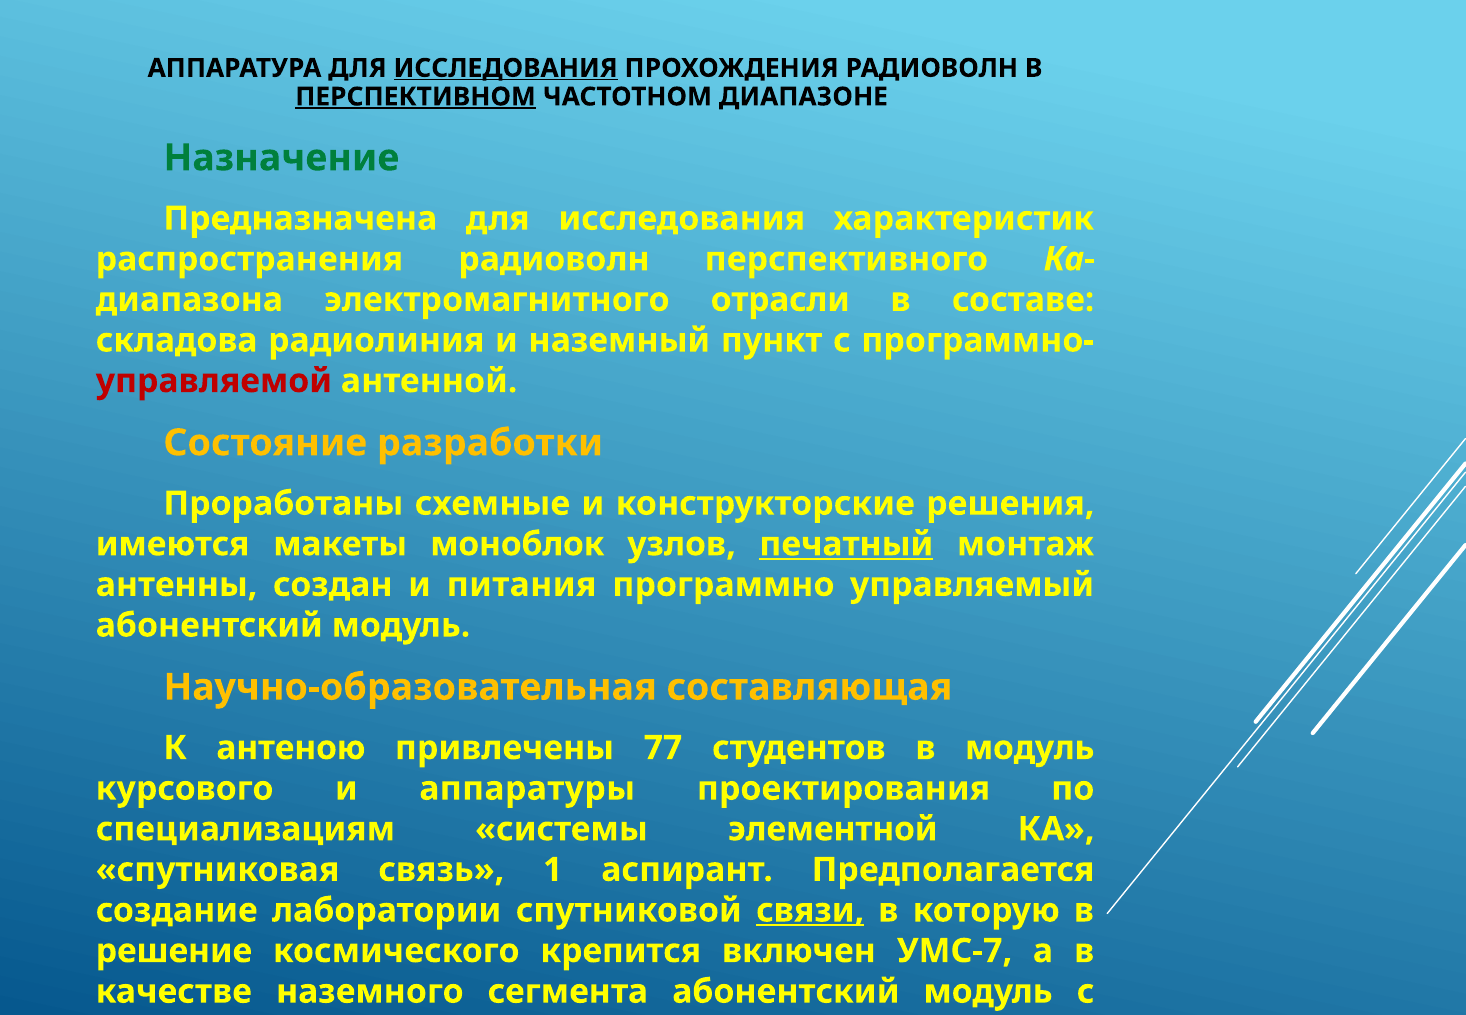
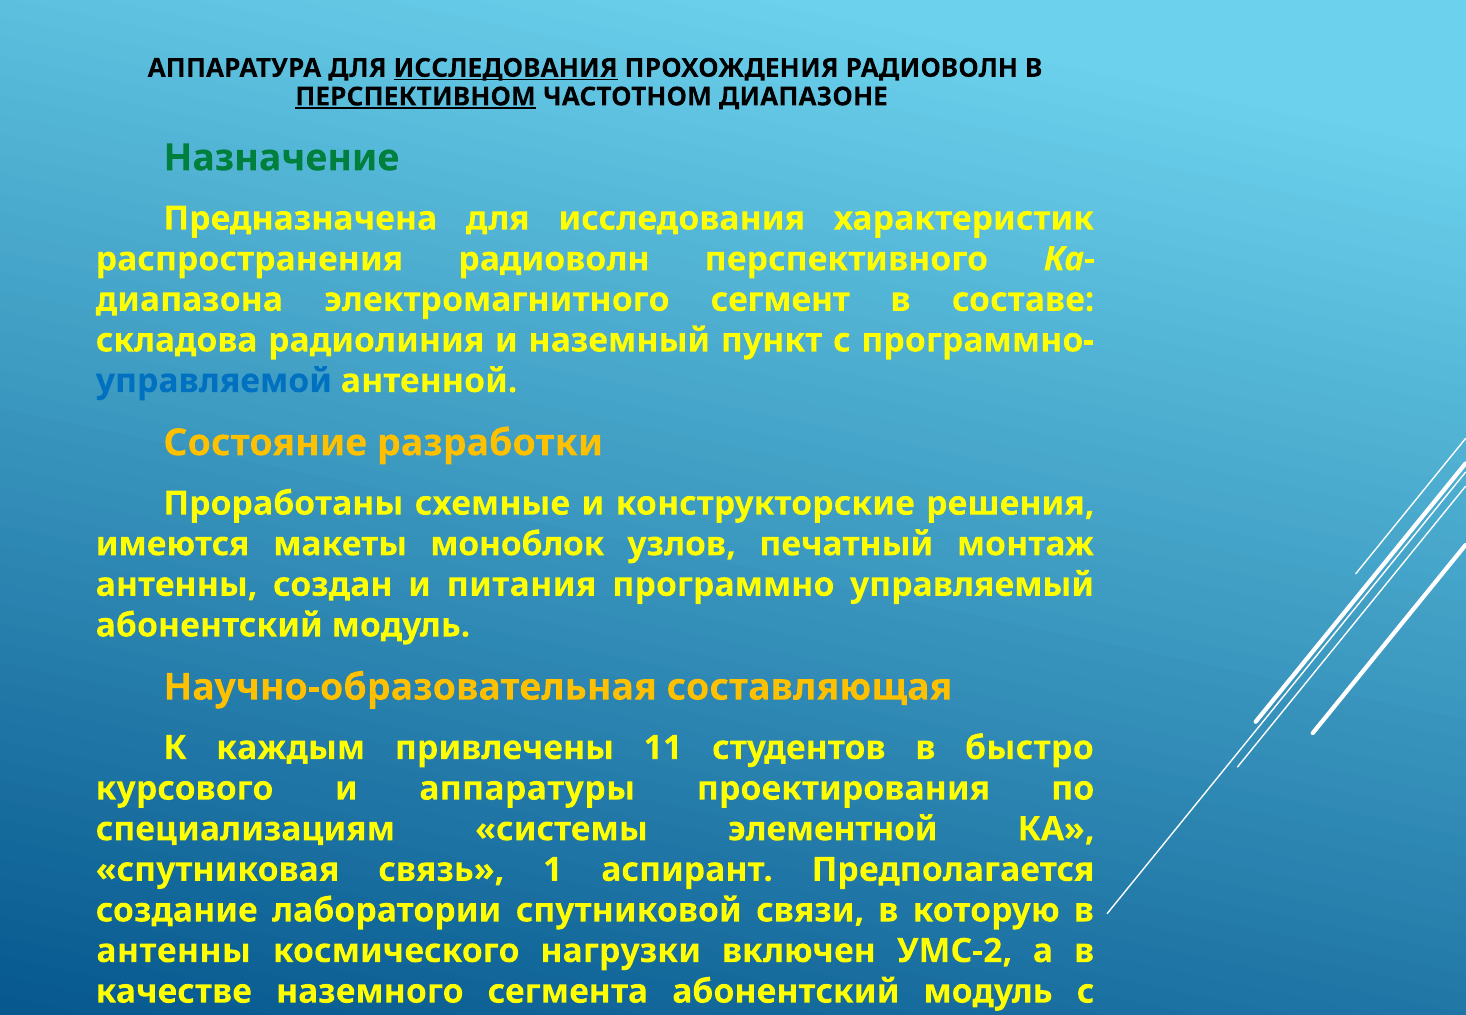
отрасли: отрасли -> сегмент
управляемой at (214, 381) colour: red -> blue
печатный underline: present -> none
антеною: антеною -> каждым
77: 77 -> 11
в модуль: модуль -> быстро
связи underline: present -> none
решение at (174, 951): решение -> антенны
крепится: крепится -> нагрузки
УМС-7: УМС-7 -> УМС-2
